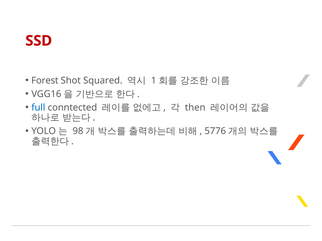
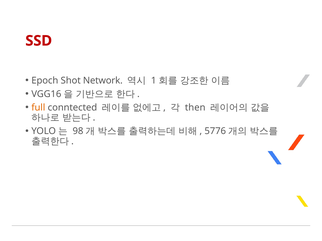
Forest: Forest -> Epoch
Squared: Squared -> Network
full colour: blue -> orange
